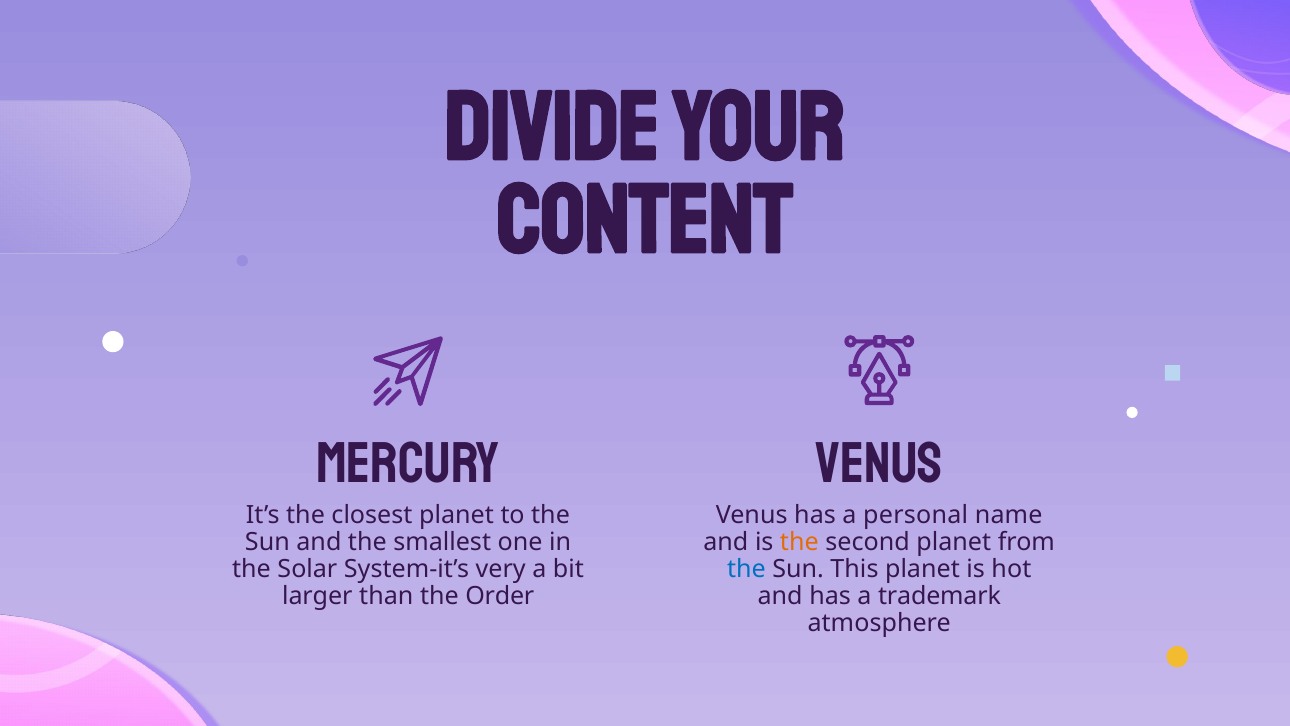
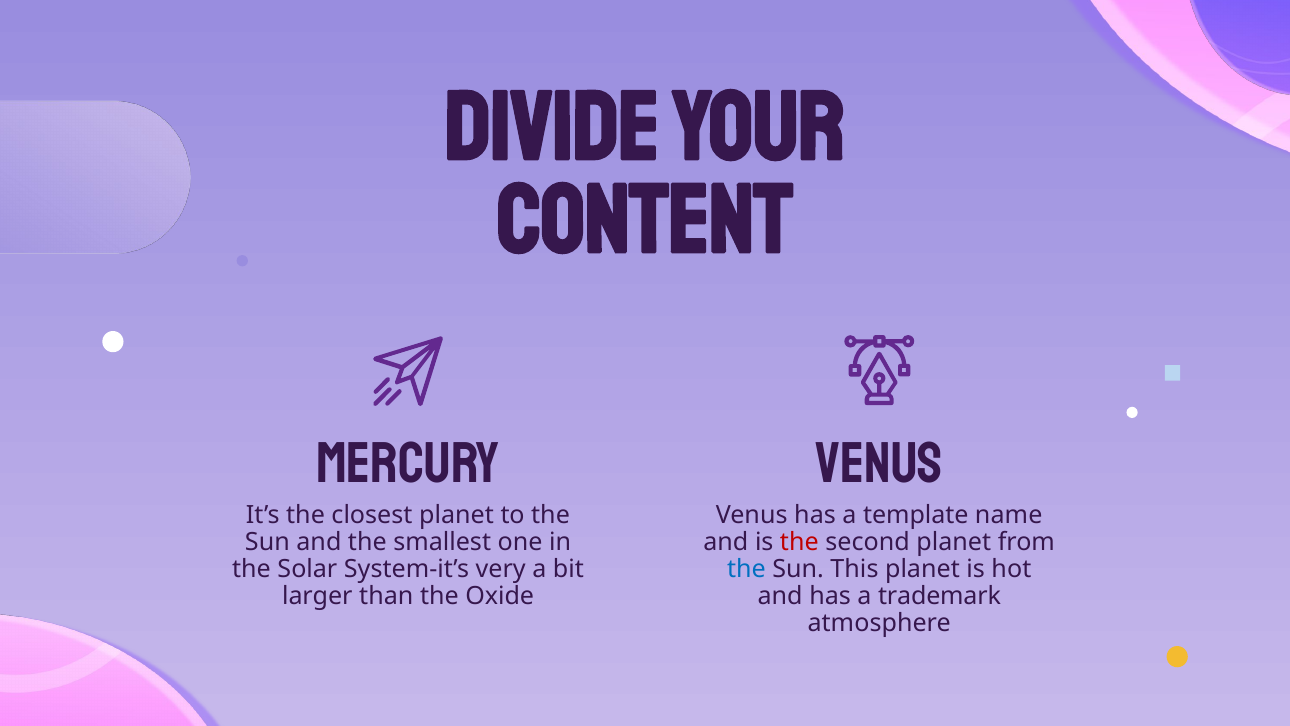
personal: personal -> template
the at (799, 542) colour: orange -> red
Order: Order -> Oxide
